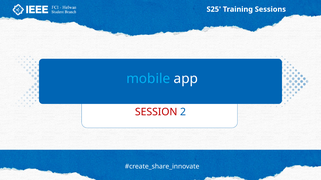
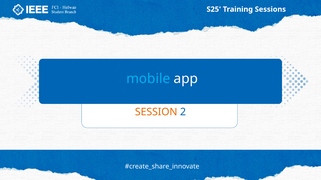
SESSION colour: red -> orange
